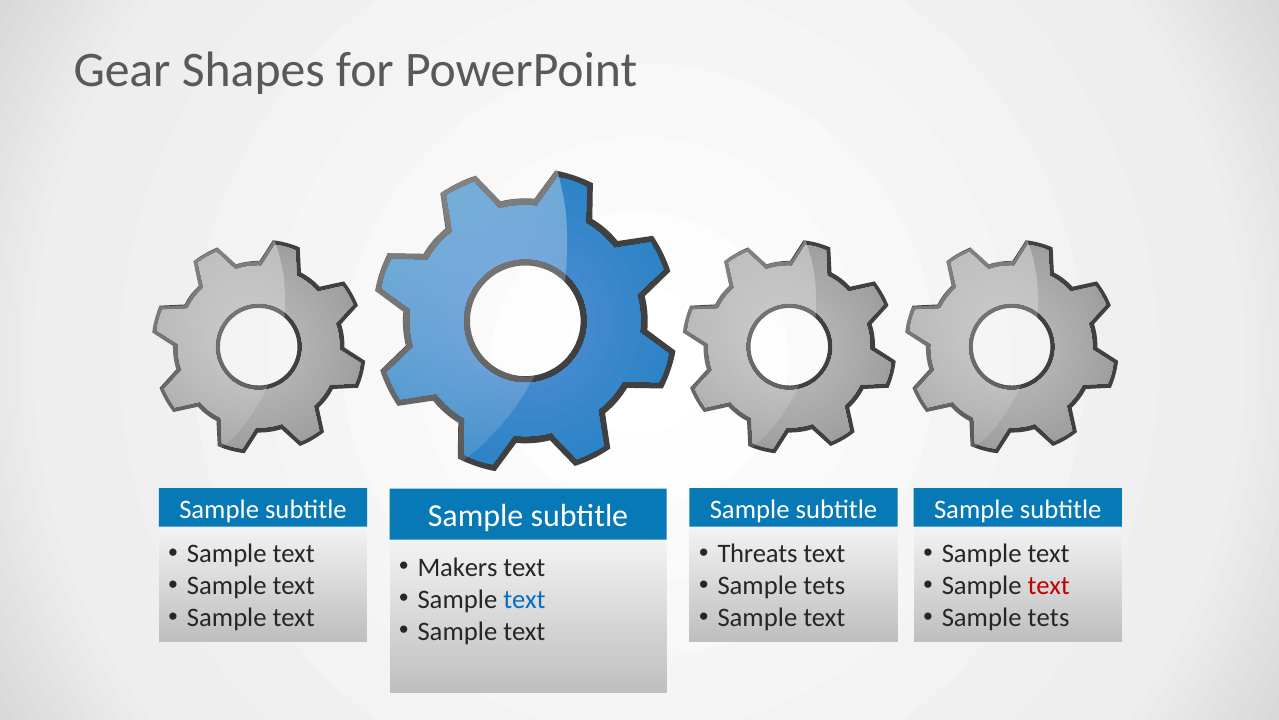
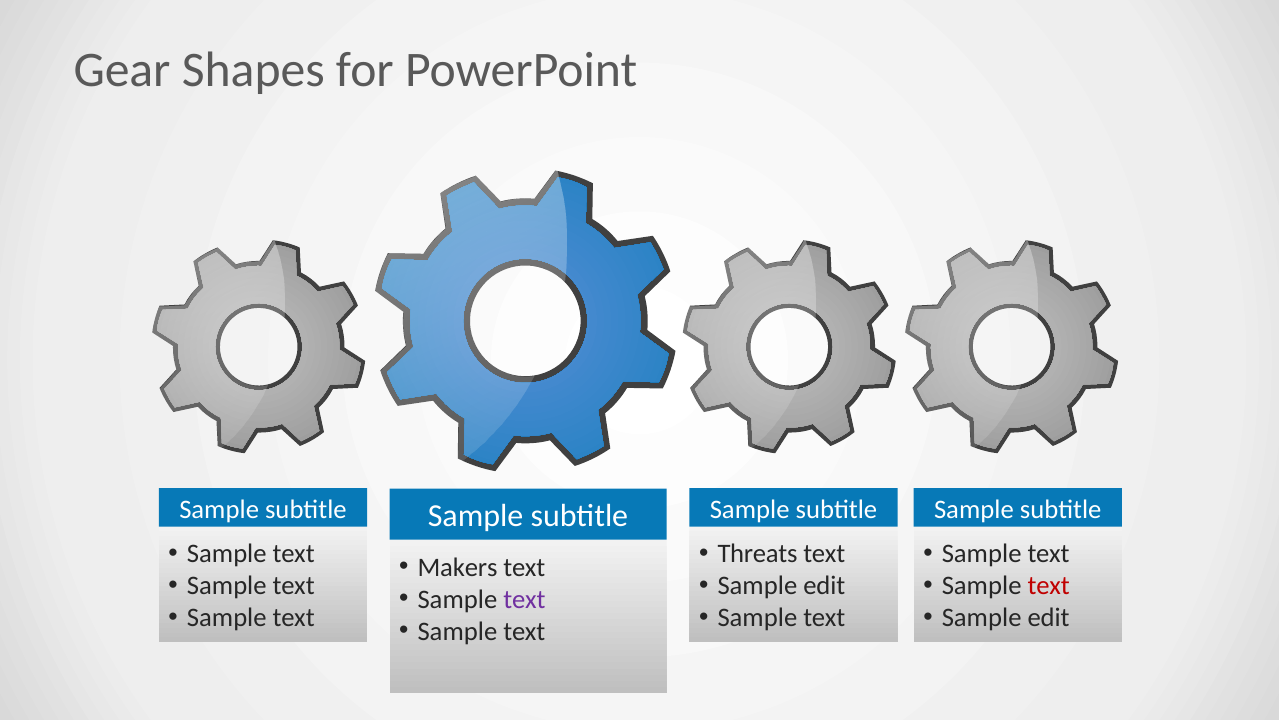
tets at (824, 586): tets -> edit
text at (524, 599) colour: blue -> purple
tets at (1049, 618): tets -> edit
